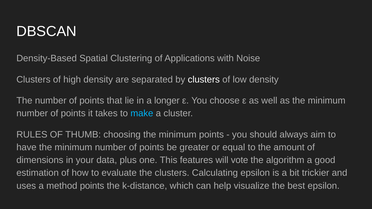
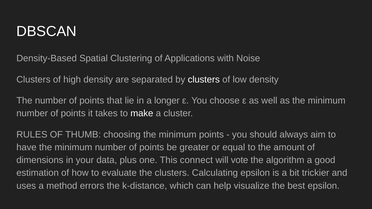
make colour: light blue -> white
features: features -> connect
method points: points -> errors
